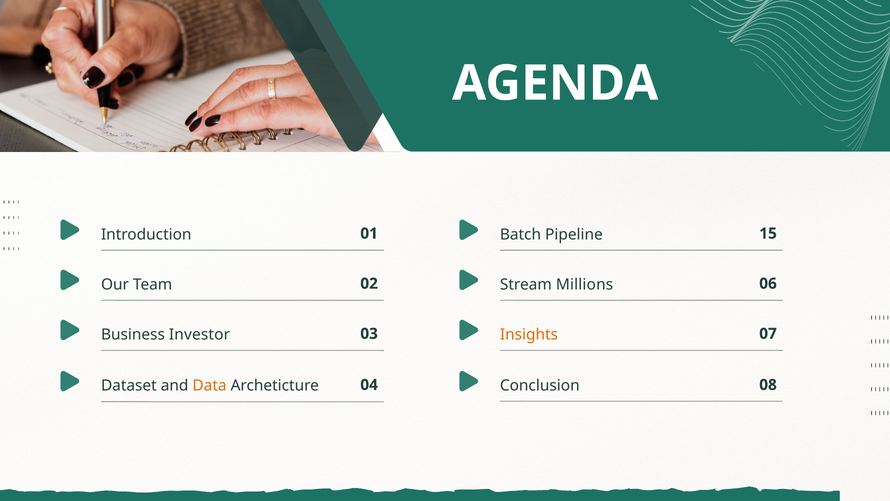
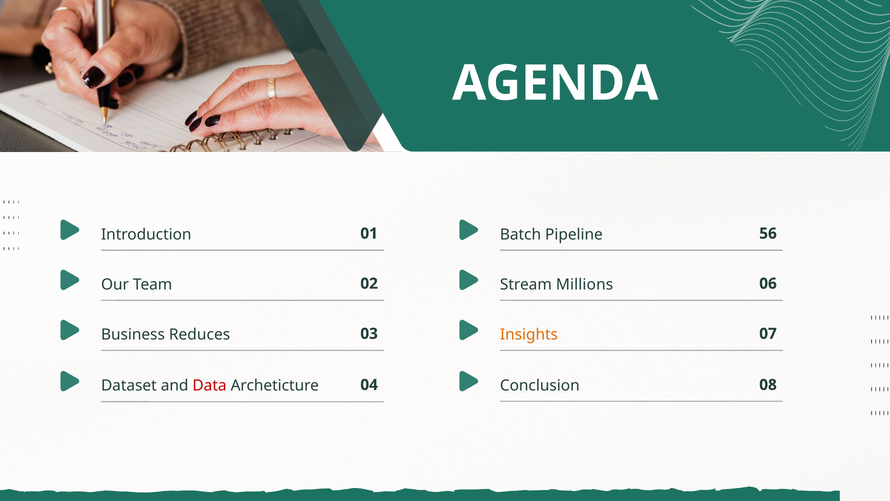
15: 15 -> 56
Investor: Investor -> Reduces
Data colour: orange -> red
